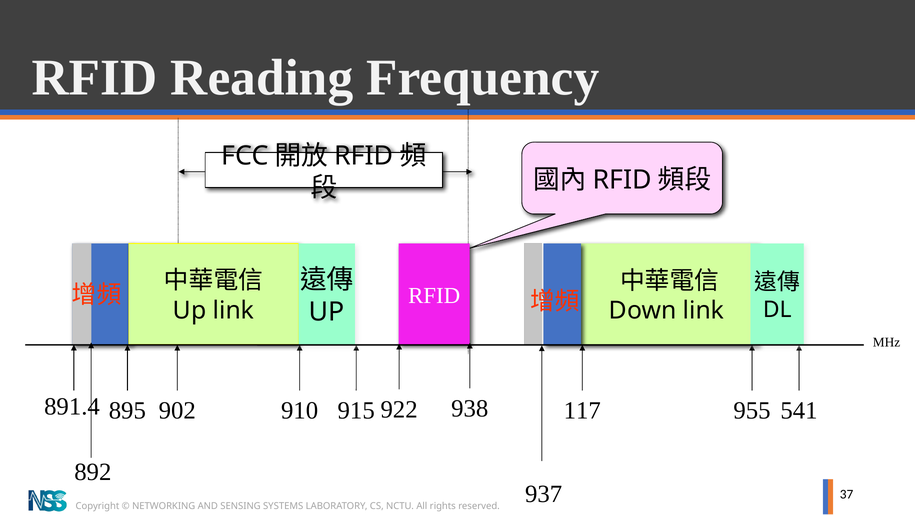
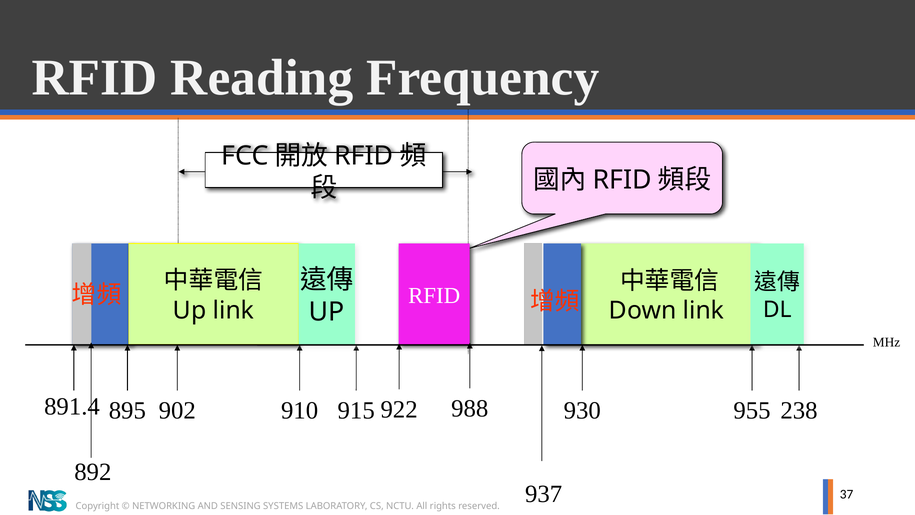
938: 938 -> 988
117: 117 -> 930
541: 541 -> 238
